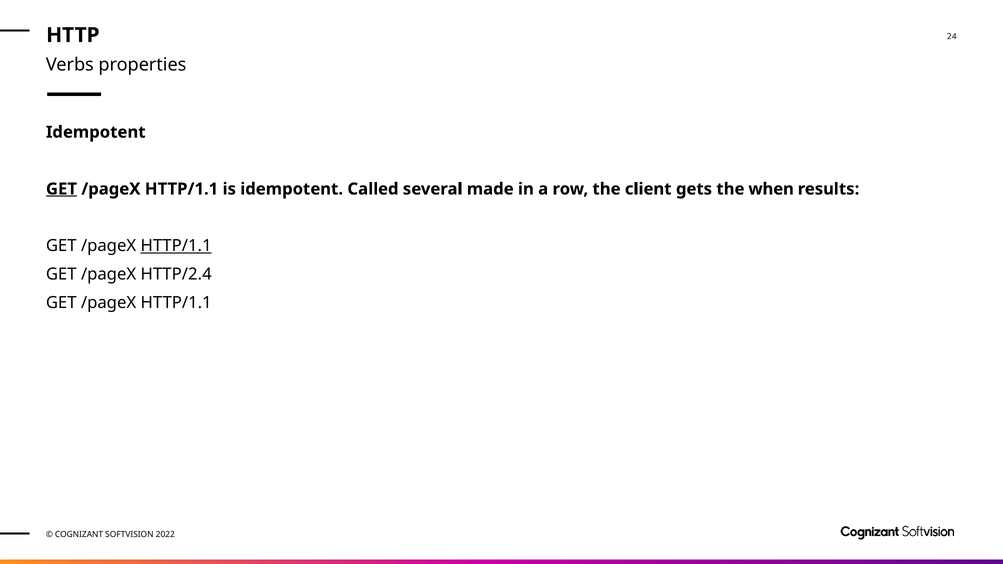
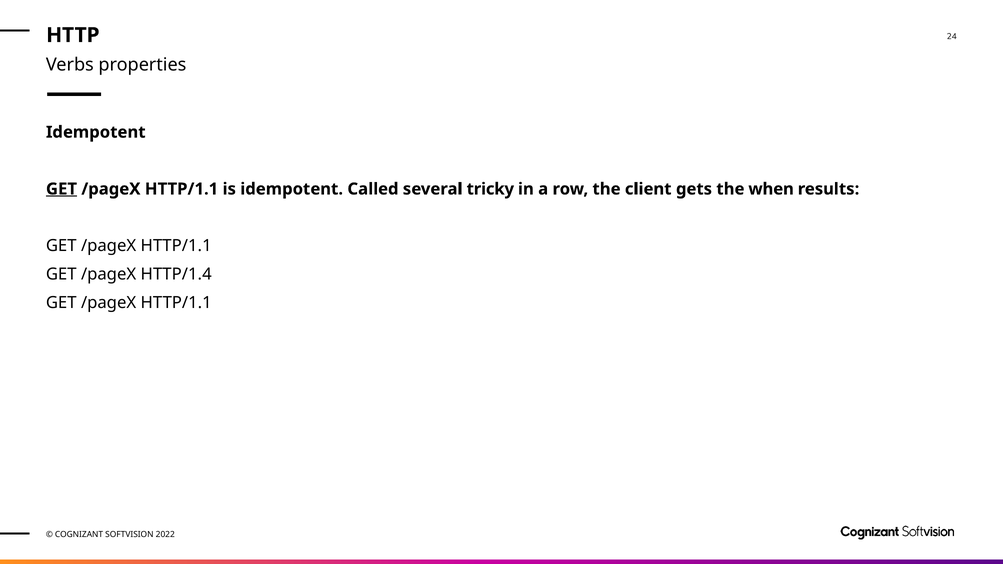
made: made -> tricky
HTTP/1.1 at (176, 246) underline: present -> none
HTTP/2.4: HTTP/2.4 -> HTTP/1.4
